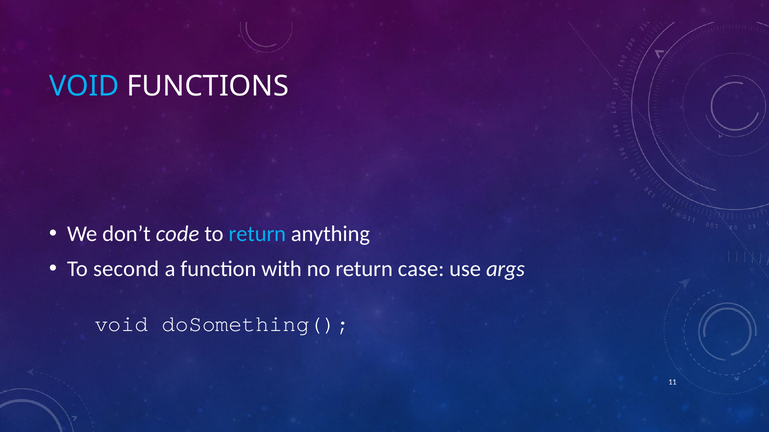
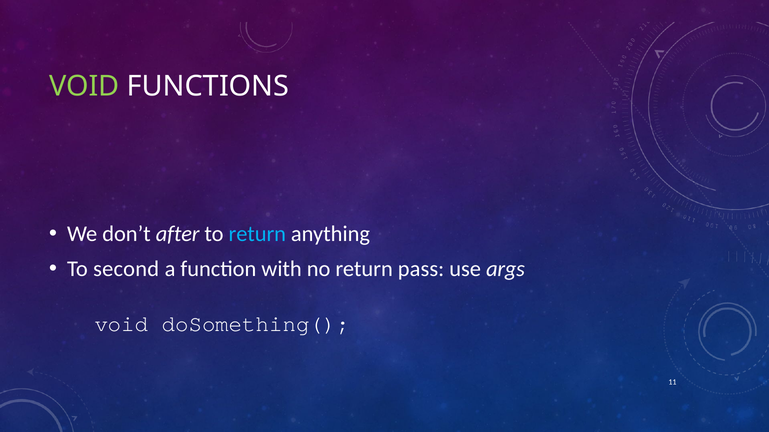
VOID at (84, 86) colour: light blue -> light green
code: code -> after
case: case -> pass
